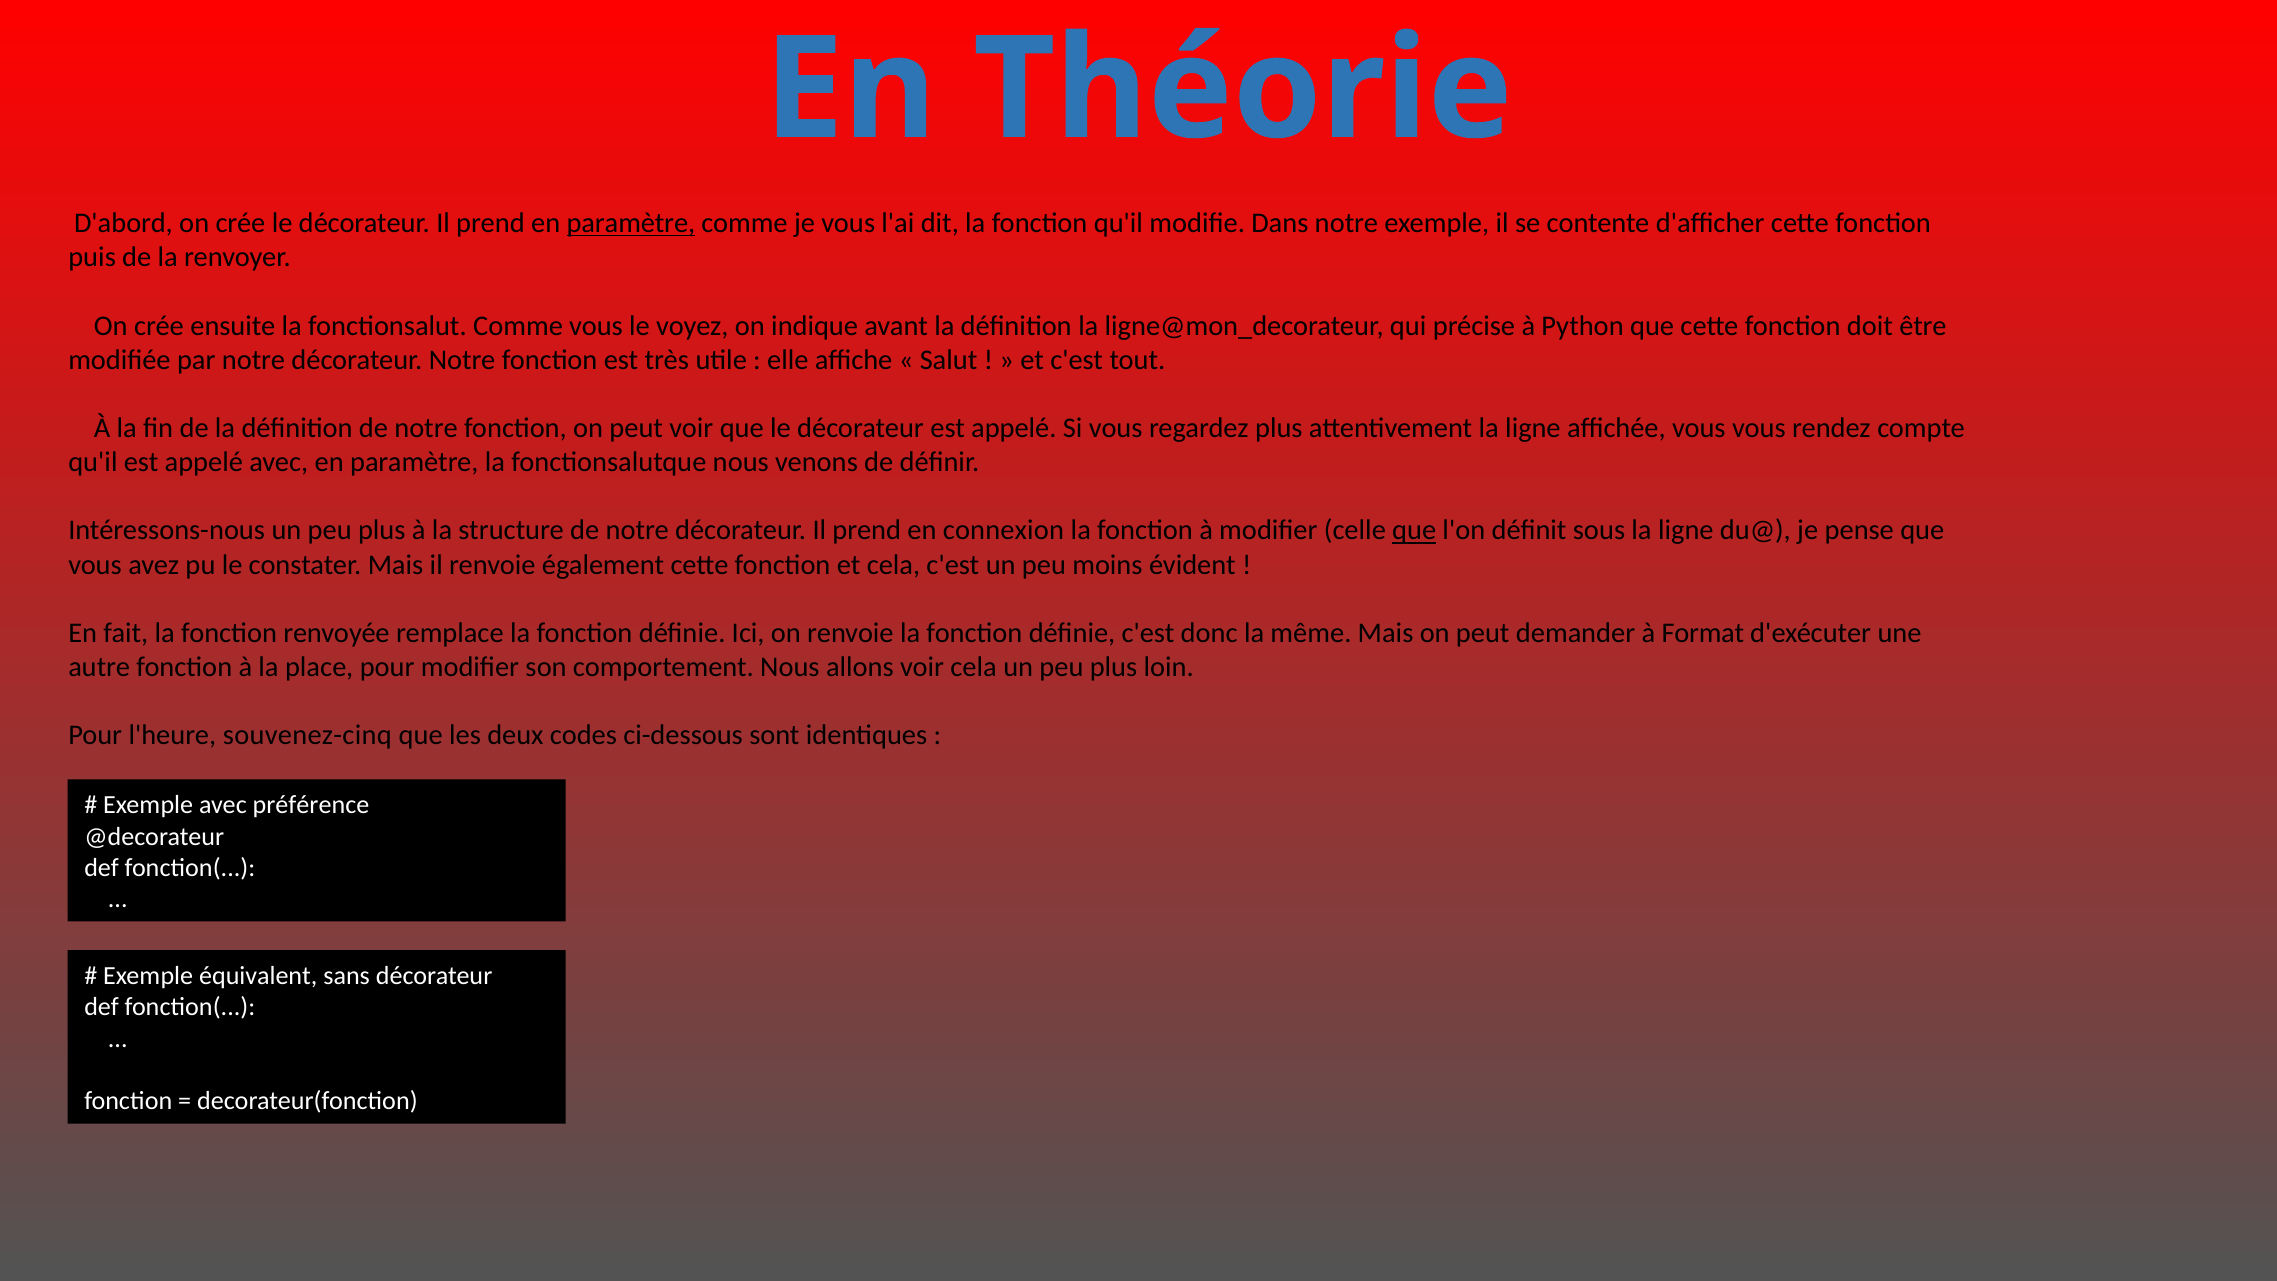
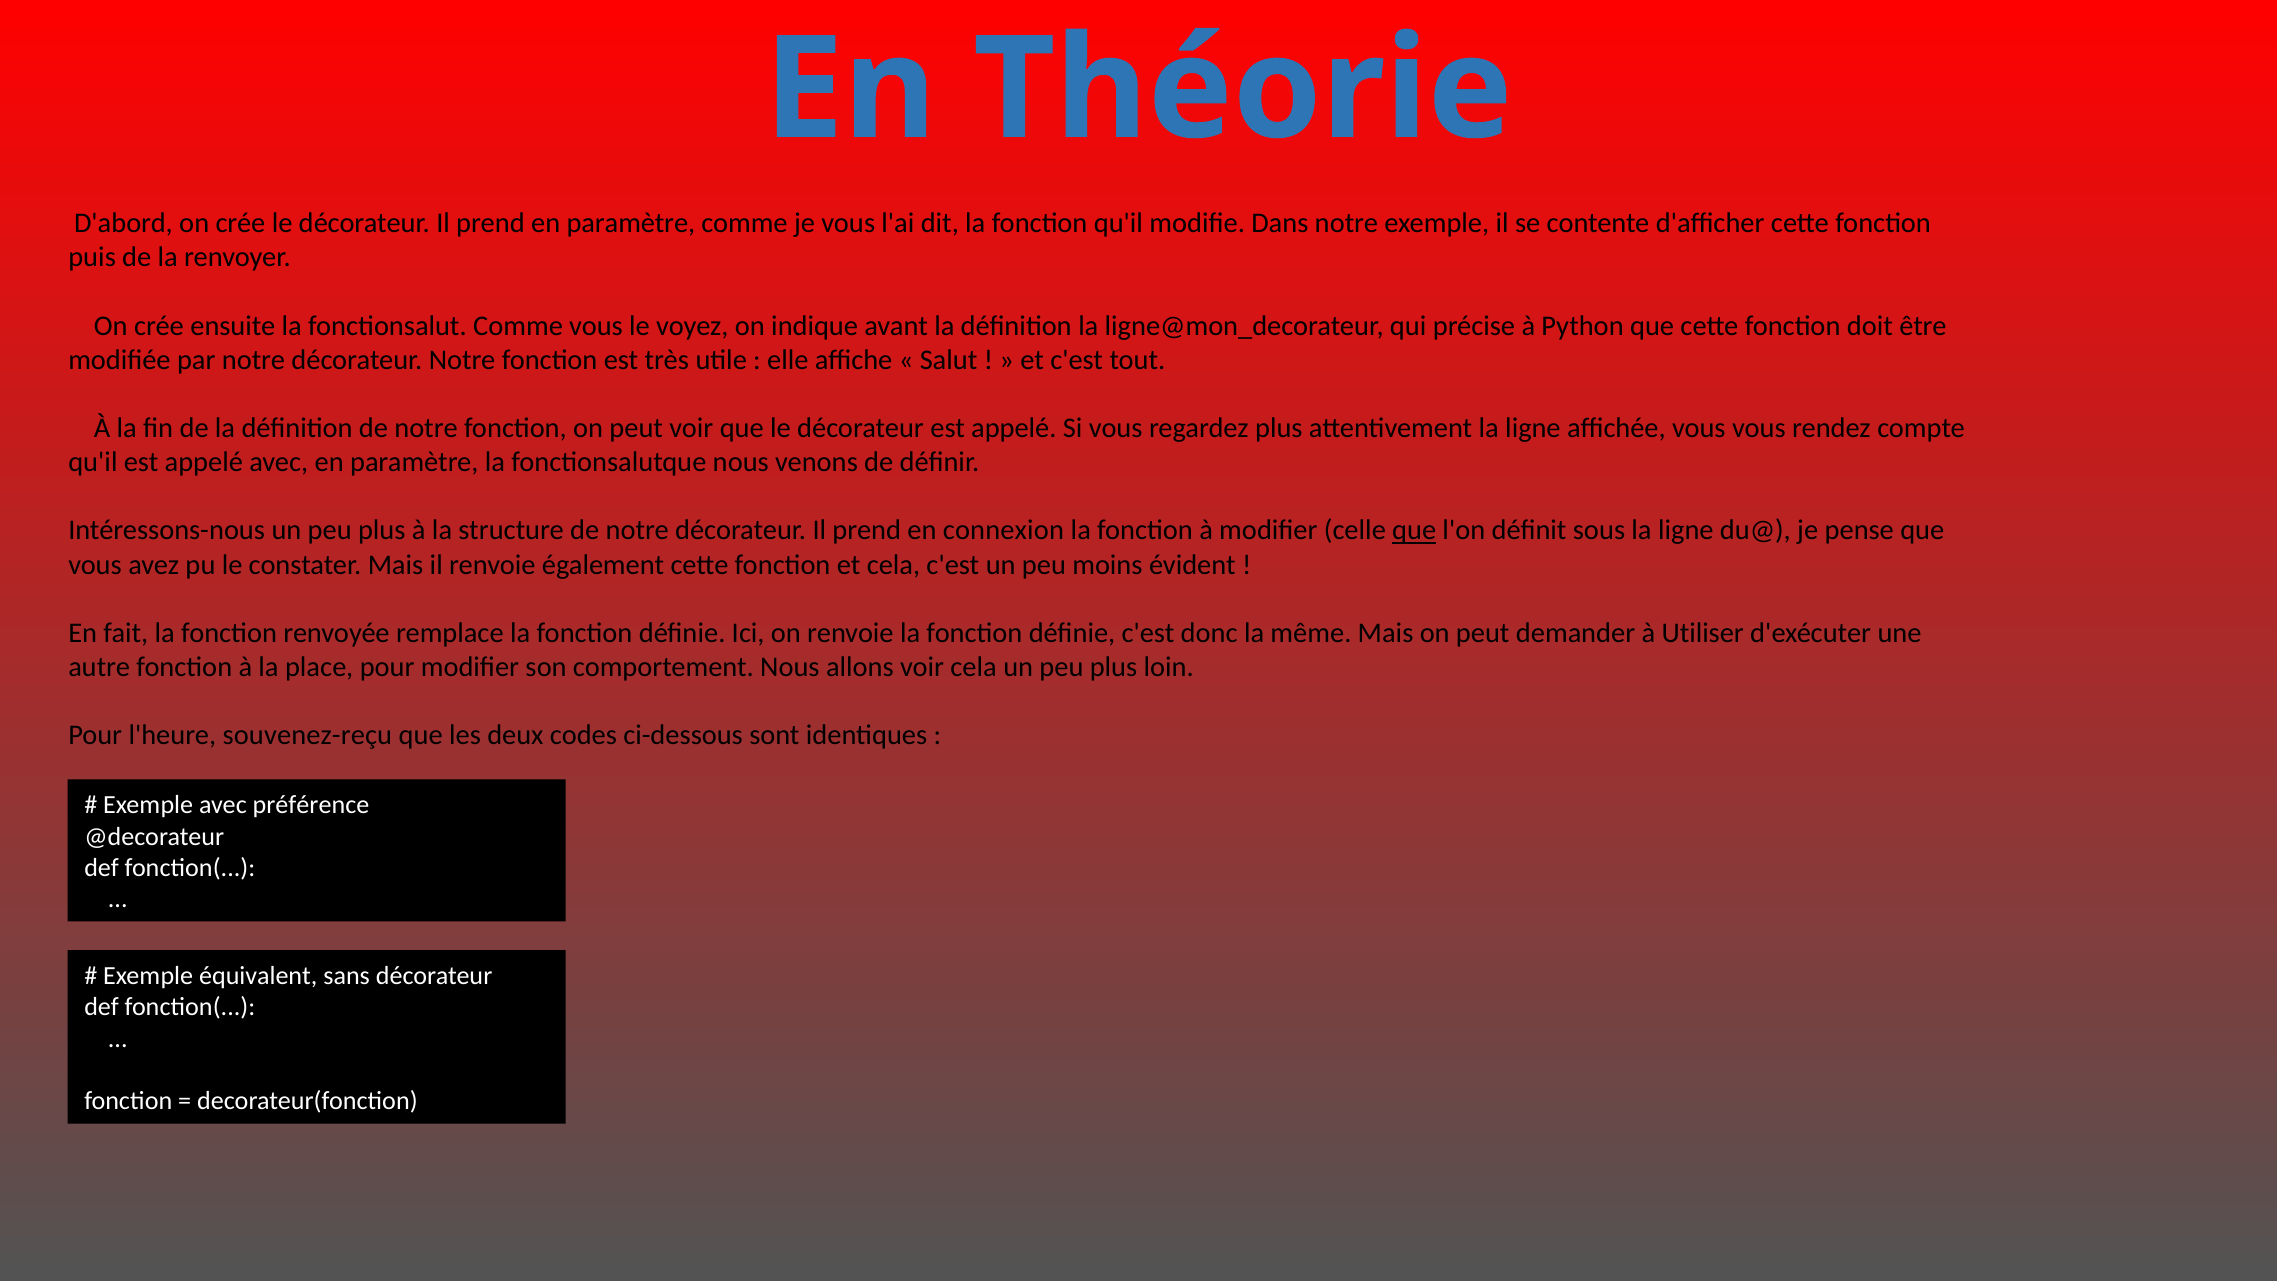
paramètre at (631, 223) underline: present -> none
Format: Format -> Utiliser
souvenez-cinq: souvenez-cinq -> souvenez-reçu
